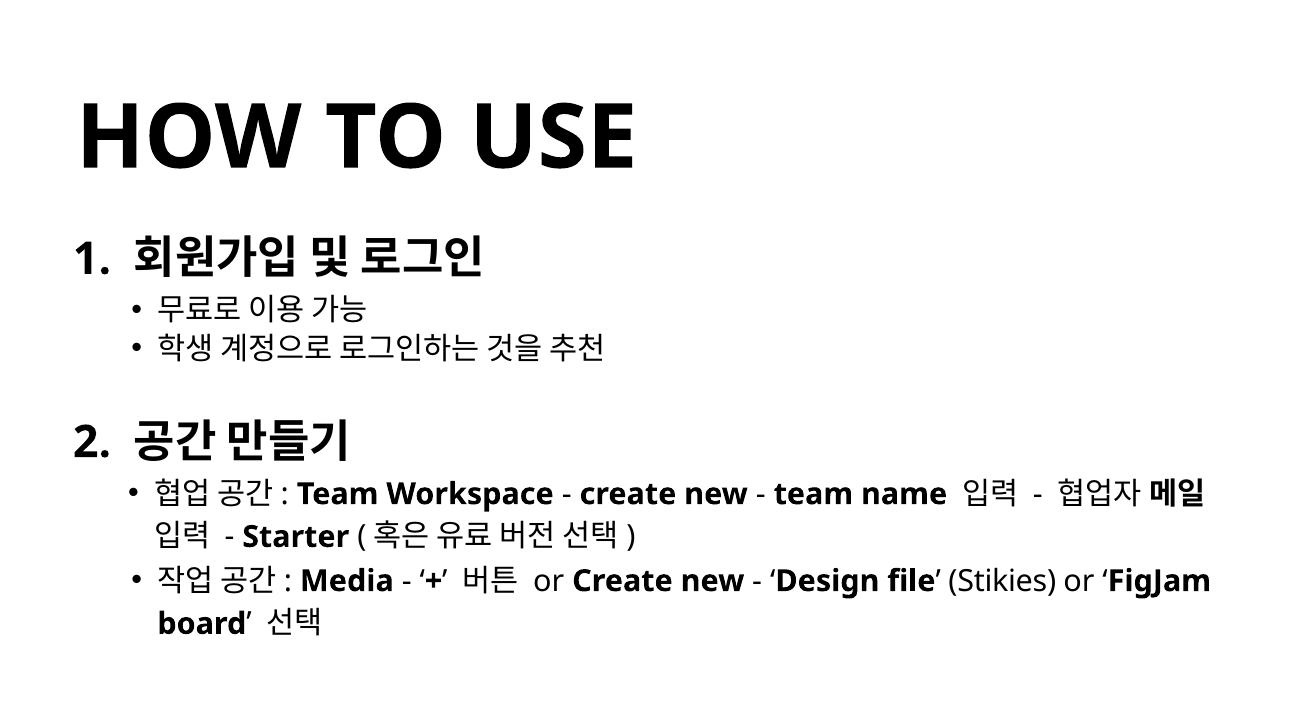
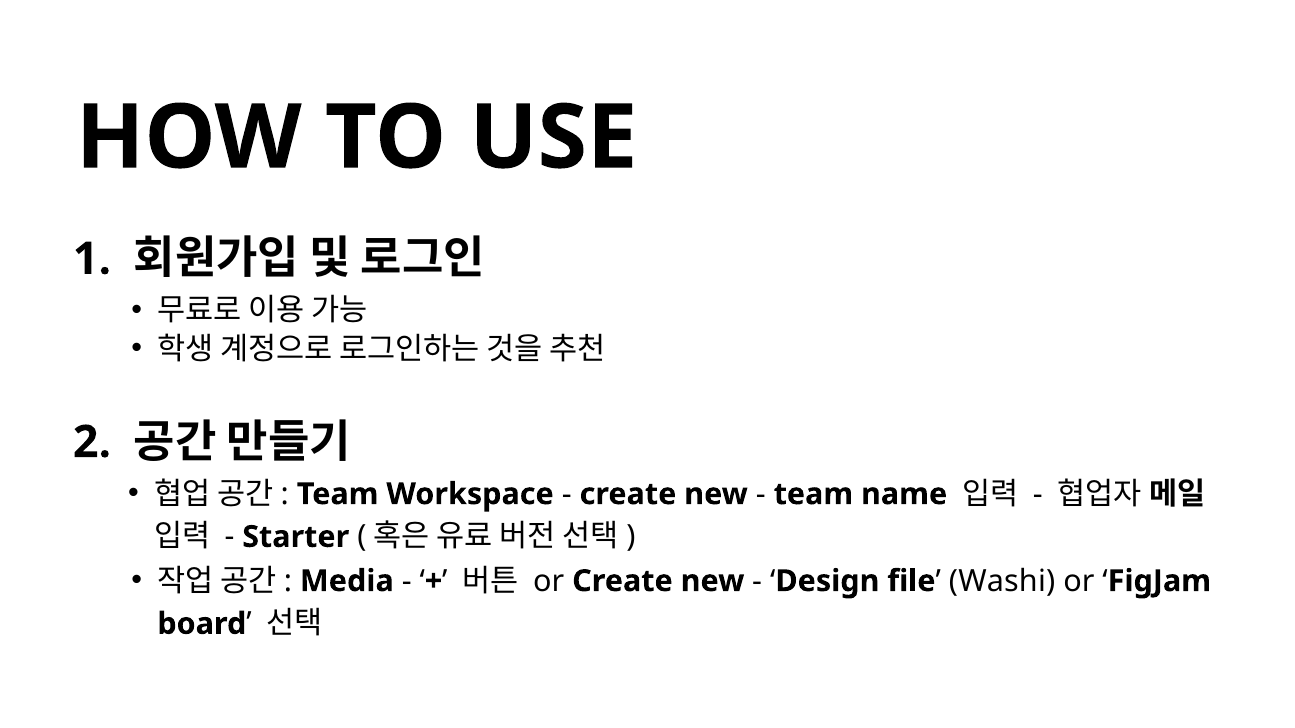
Stikies: Stikies -> Washi
